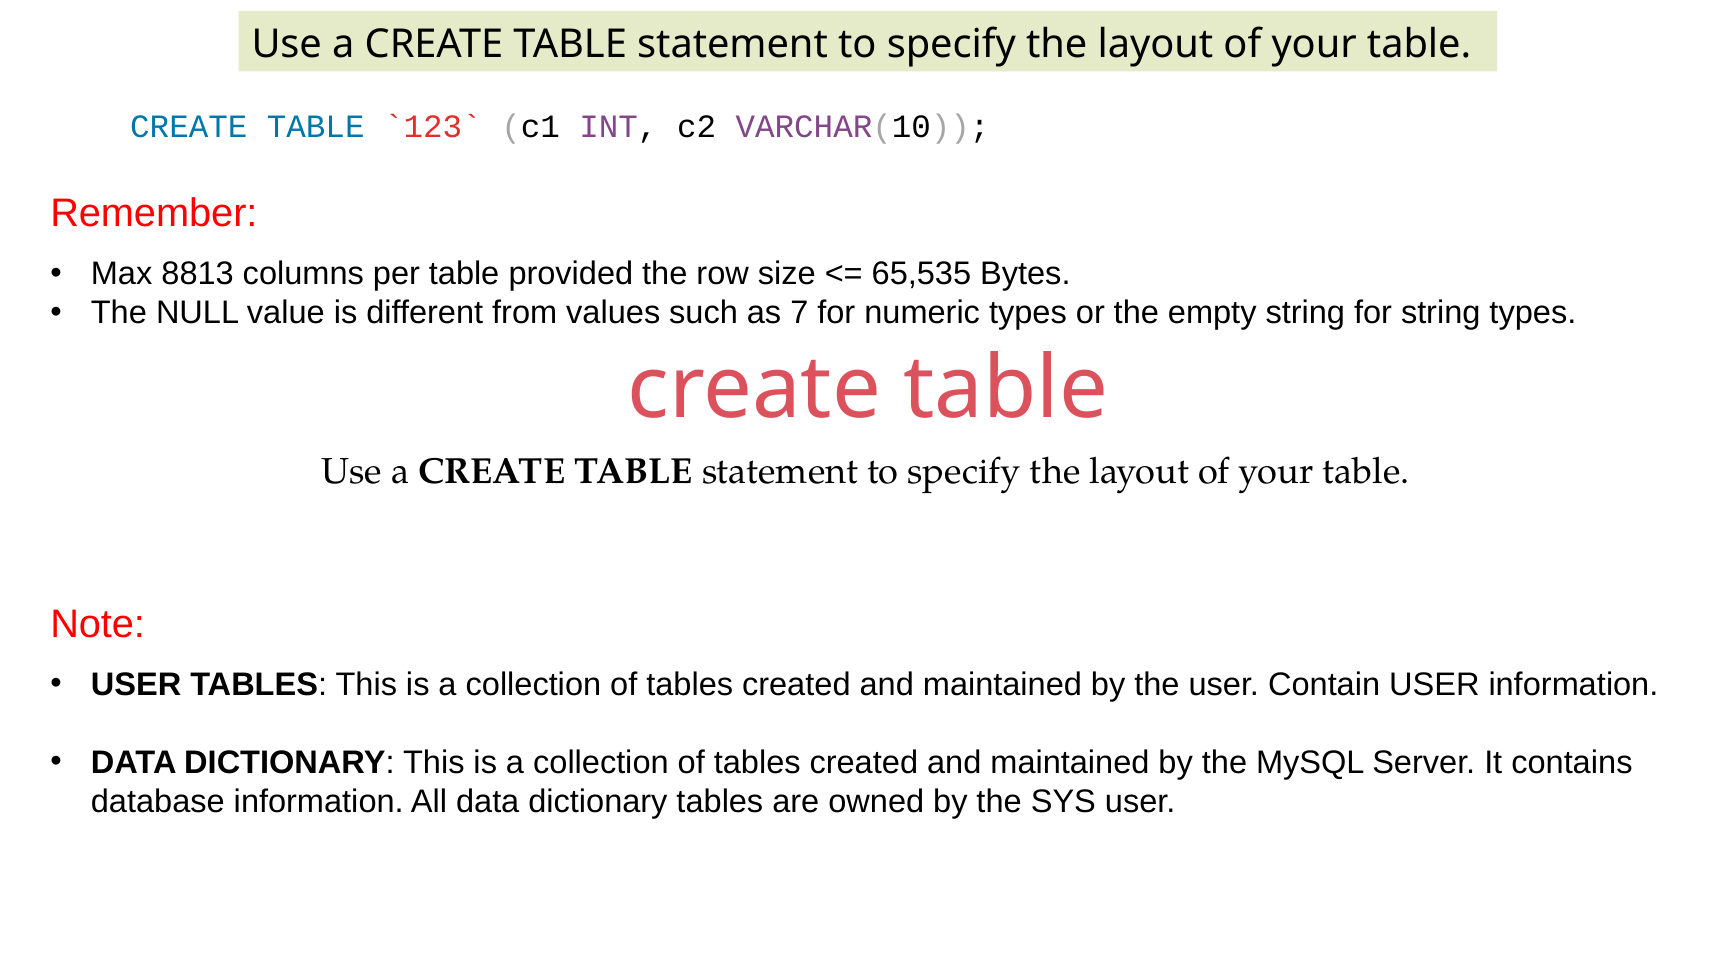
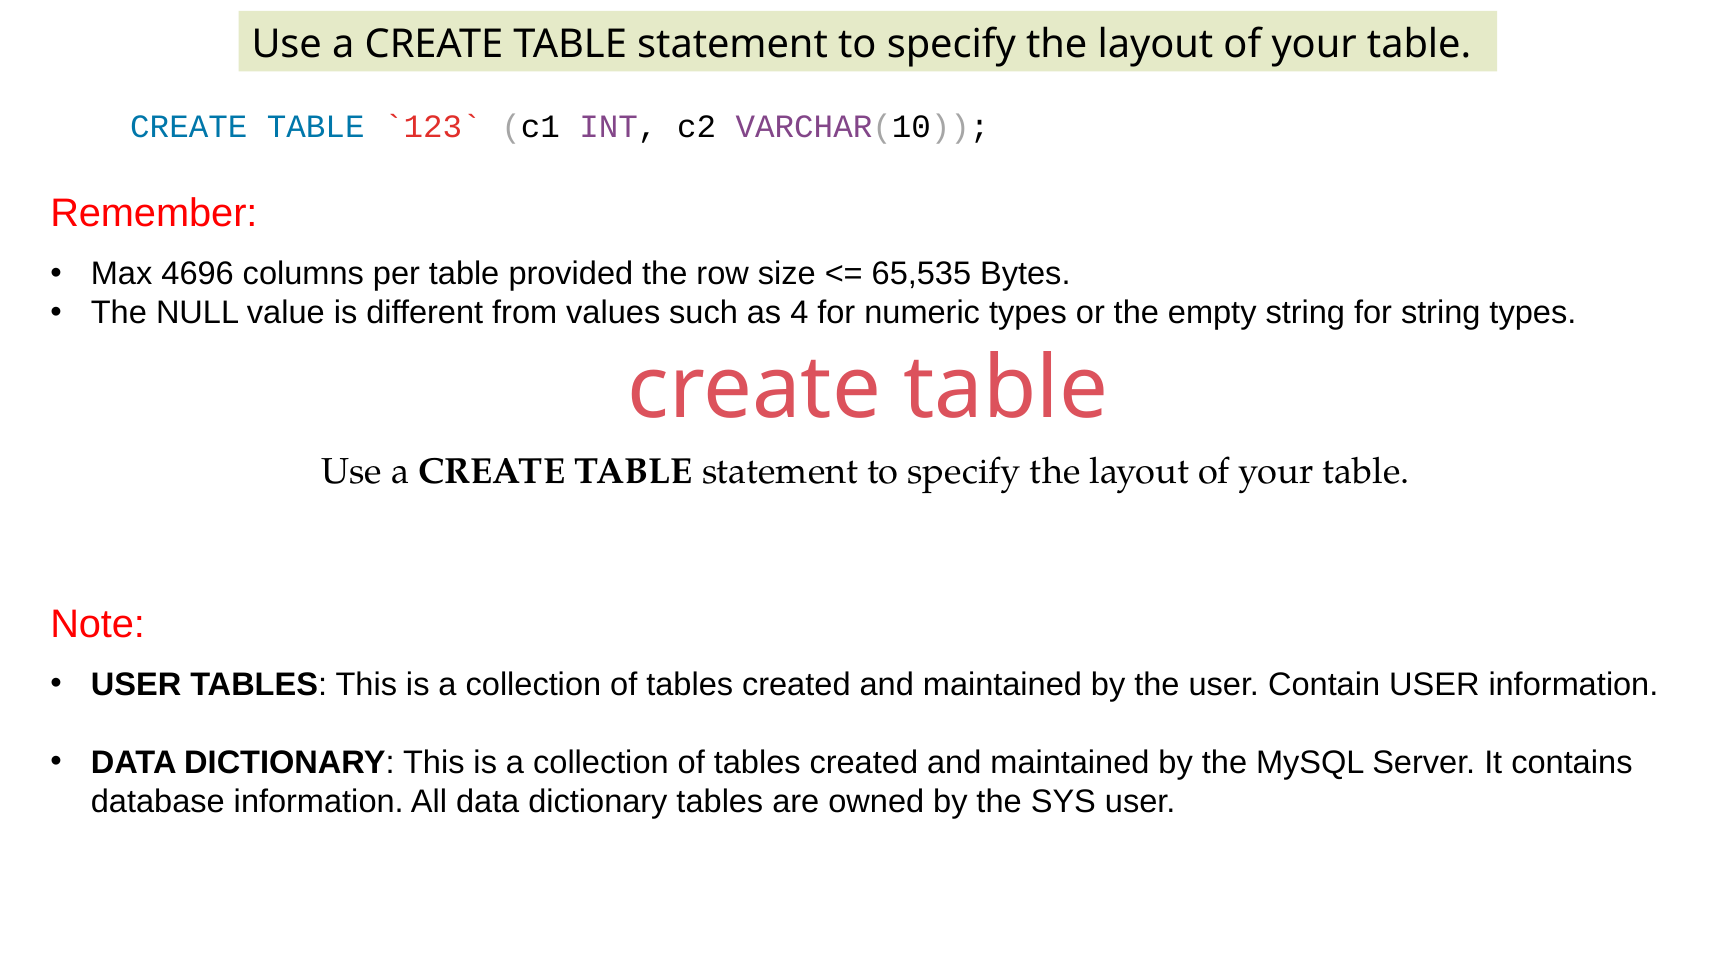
8813: 8813 -> 4696
7: 7 -> 4
